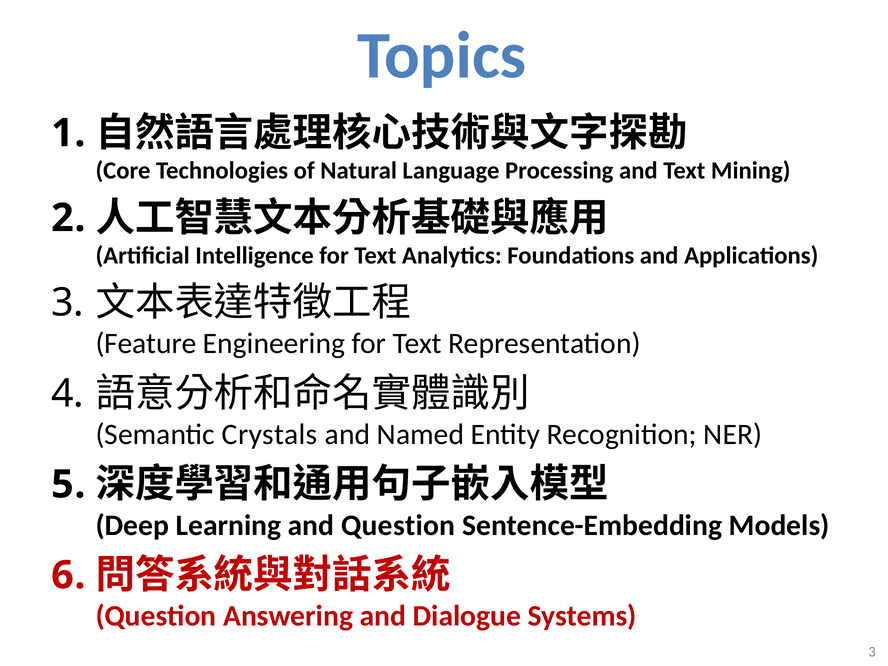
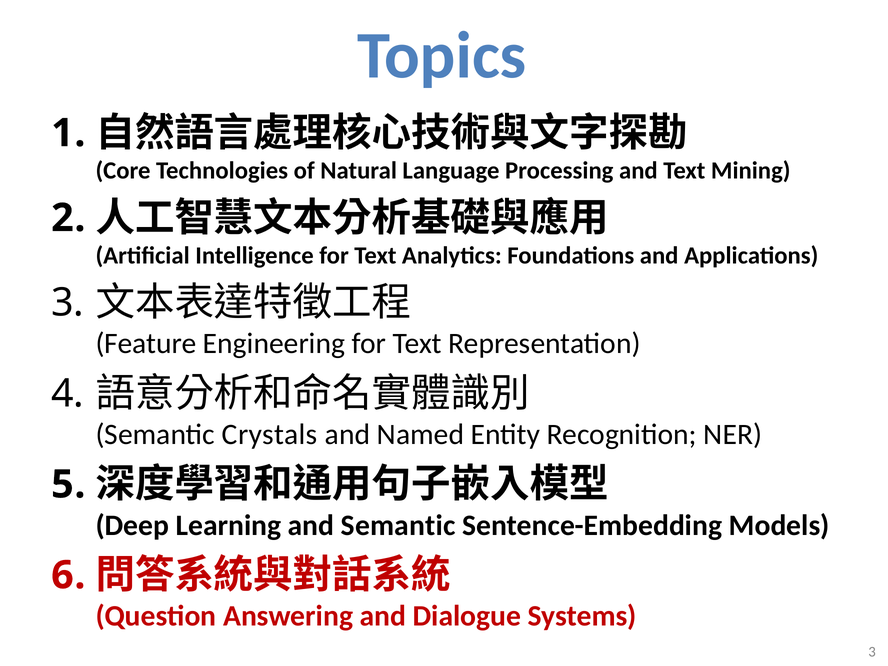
and Question: Question -> Semantic
